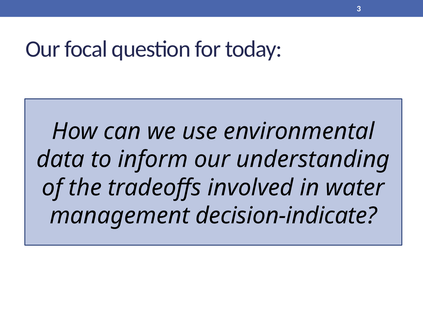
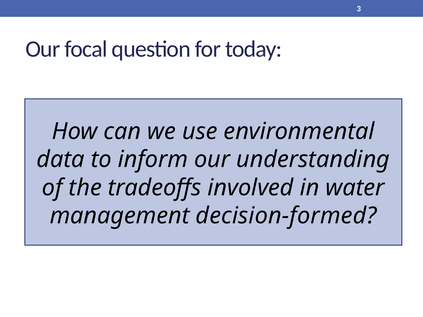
decision-indicate: decision-indicate -> decision-formed
